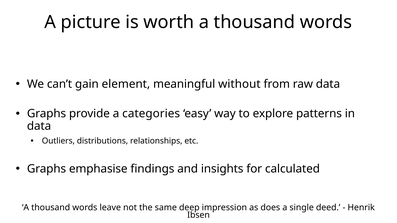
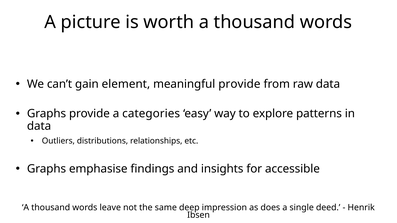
meaningful without: without -> provide
calculated: calculated -> accessible
